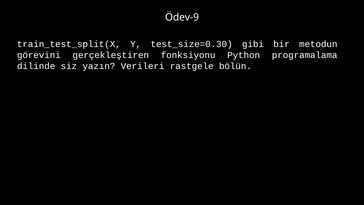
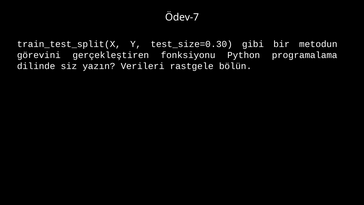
Ödev-9: Ödev-9 -> Ödev-7
